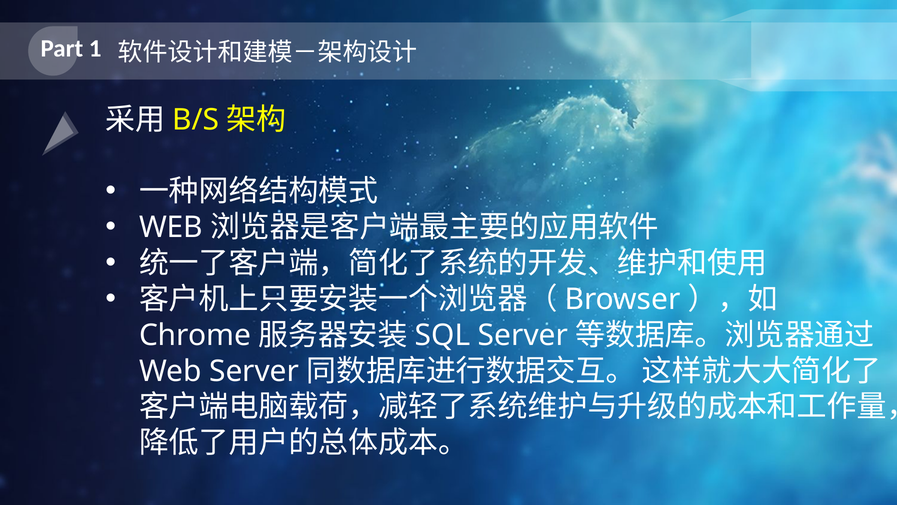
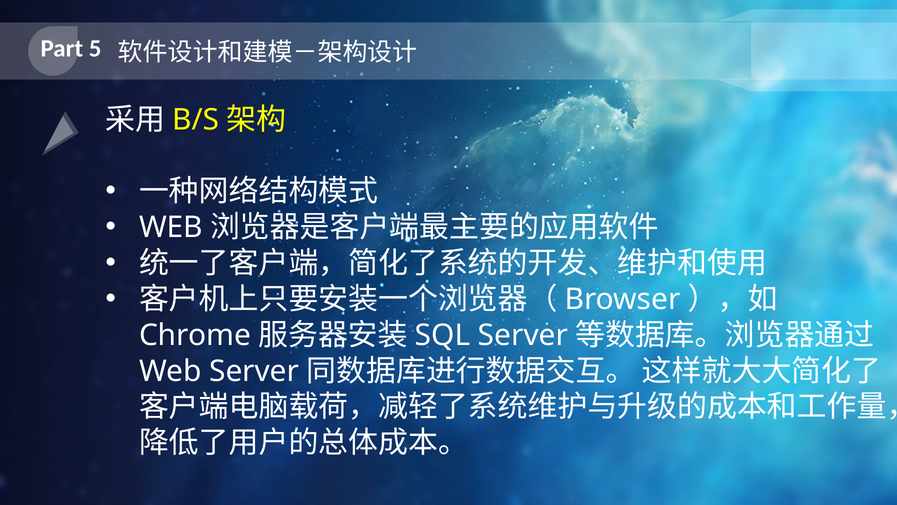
1: 1 -> 5
